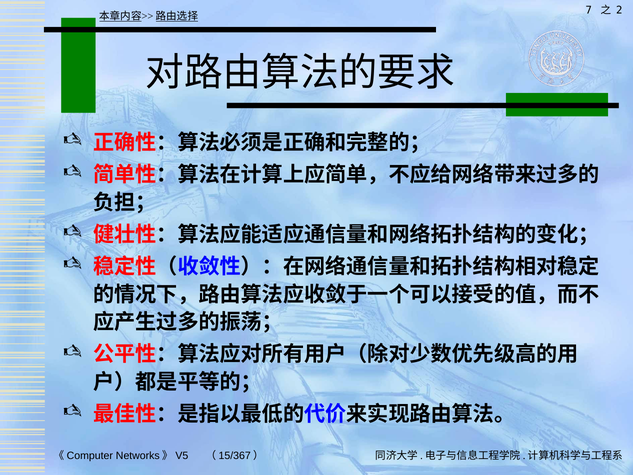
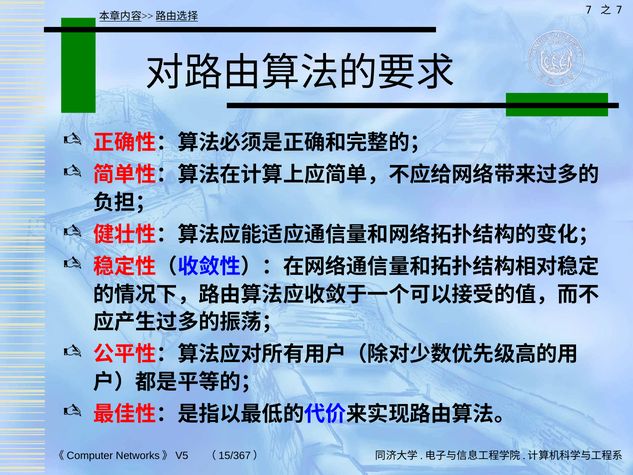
2 at (619, 10): 2 -> 7
